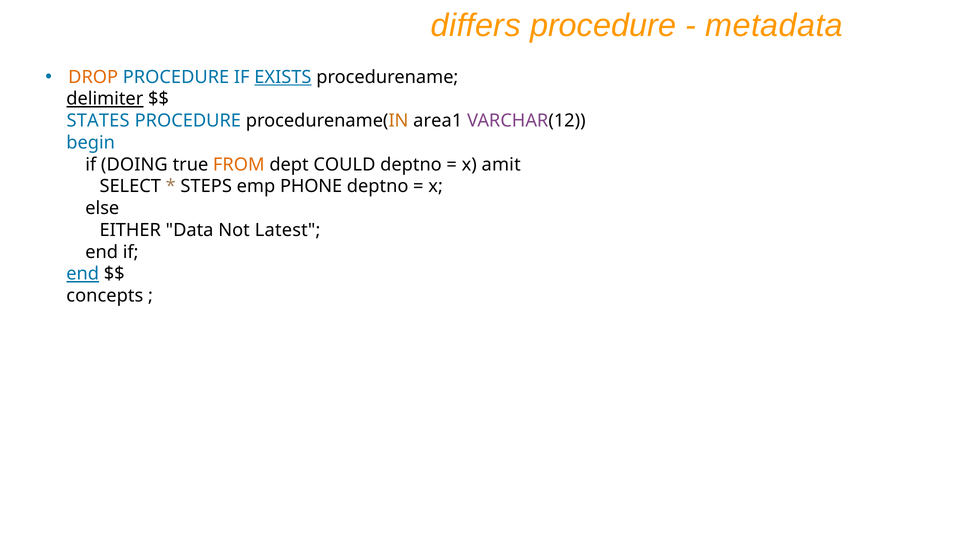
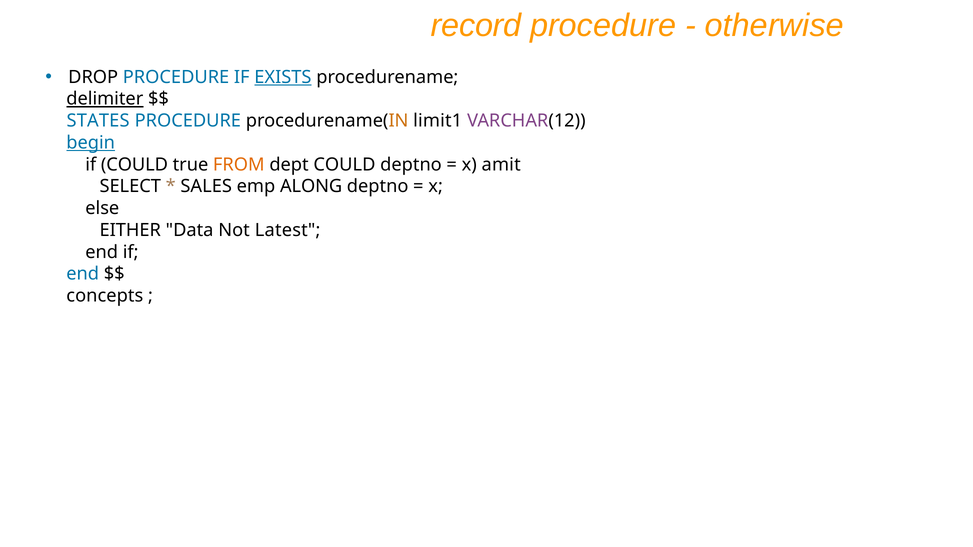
differs: differs -> record
metadata: metadata -> otherwise
DROP colour: orange -> black
area1: area1 -> limit1
begin underline: none -> present
if DOING: DOING -> COULD
STEPS: STEPS -> SALES
PHONE: PHONE -> ALONG
end at (83, 274) underline: present -> none
